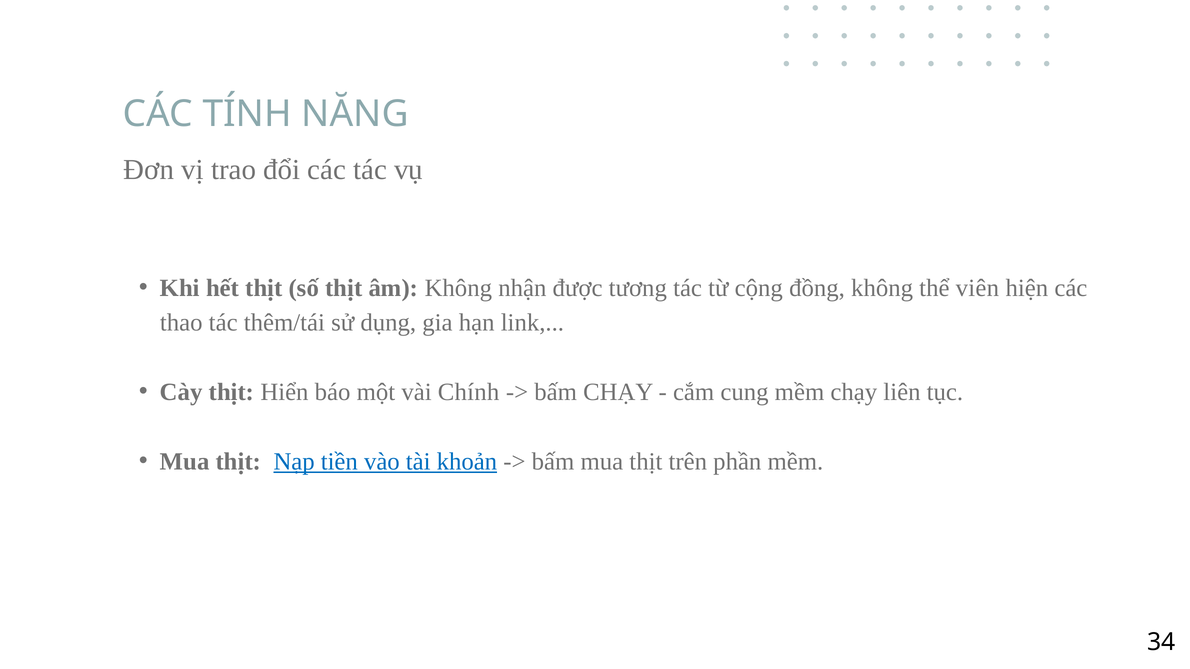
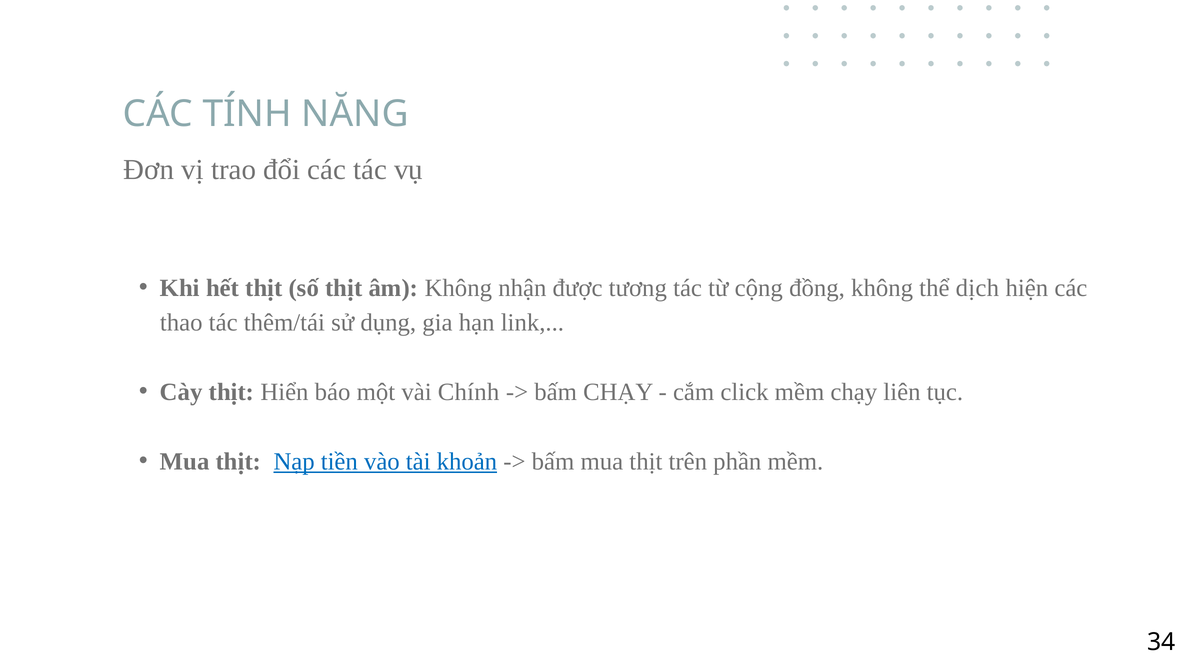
viên: viên -> dịch
cung: cung -> click
